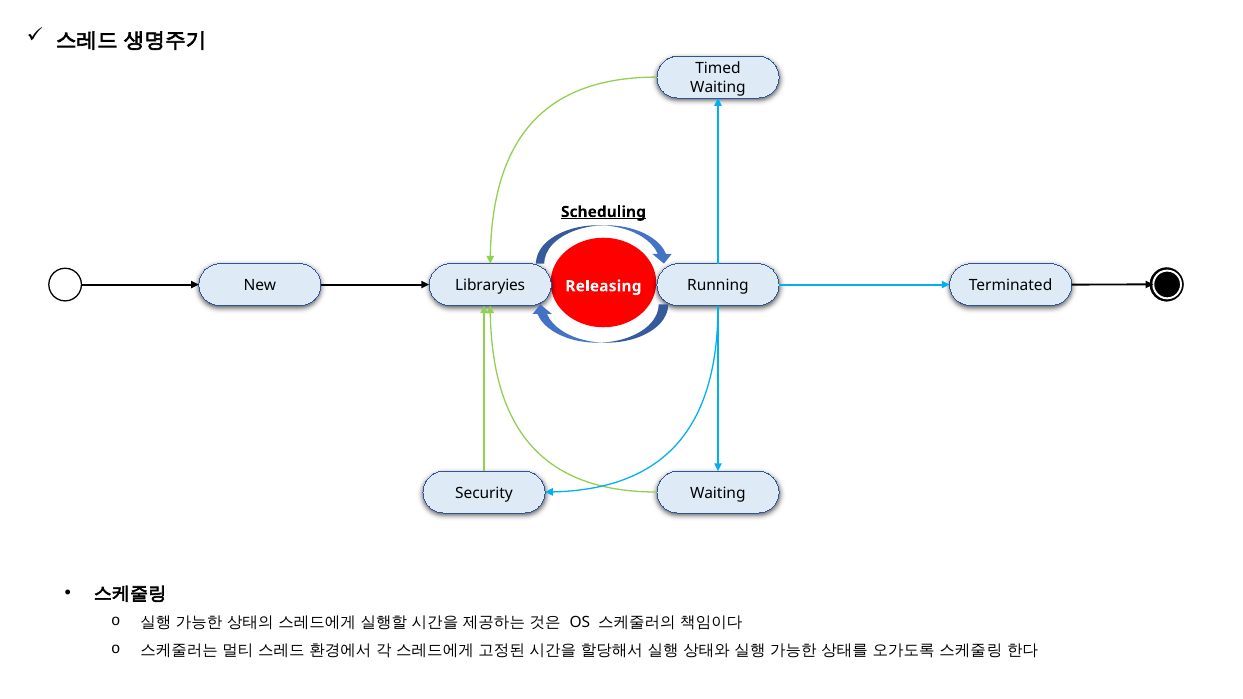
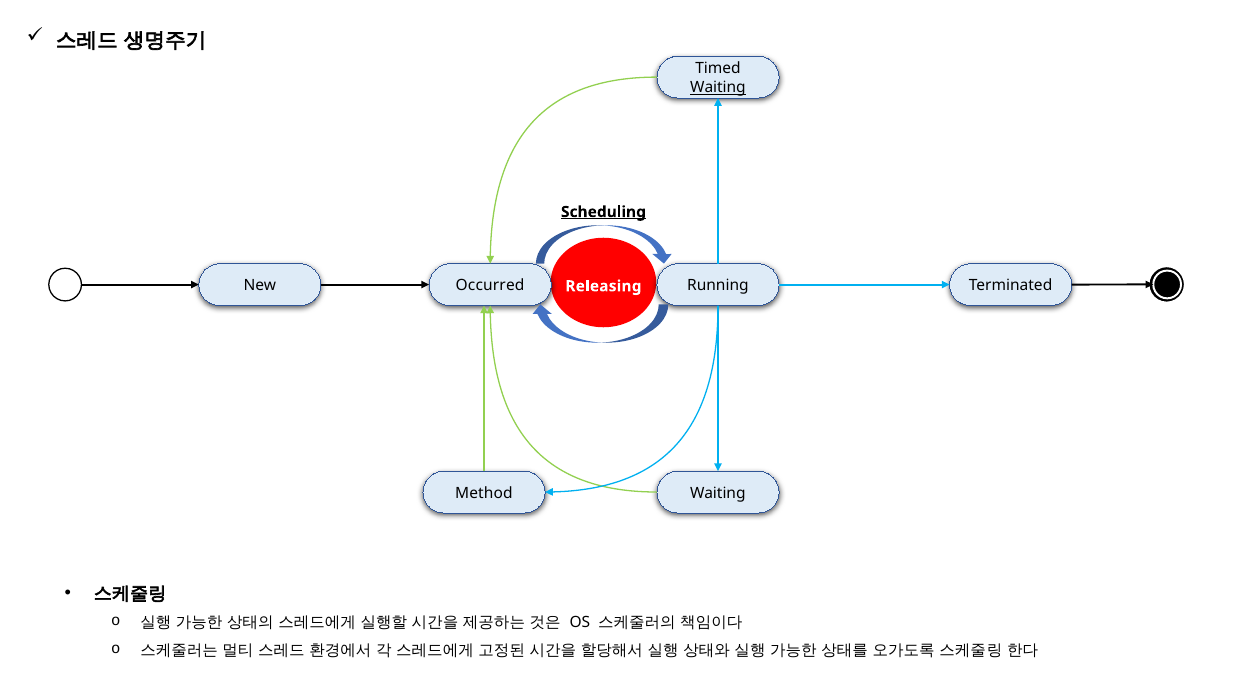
Waiting at (718, 87) underline: none -> present
Libraryies: Libraryies -> Occurred
Security: Security -> Method
